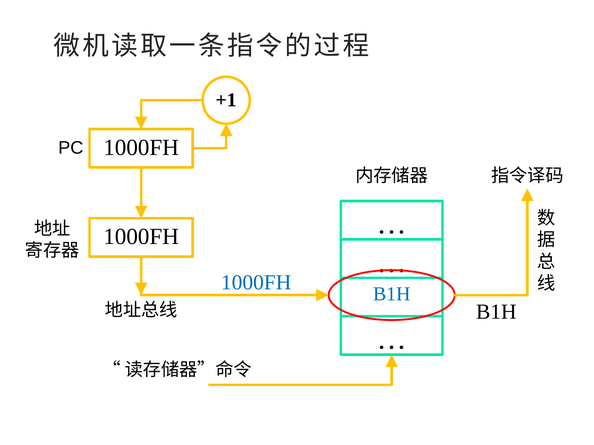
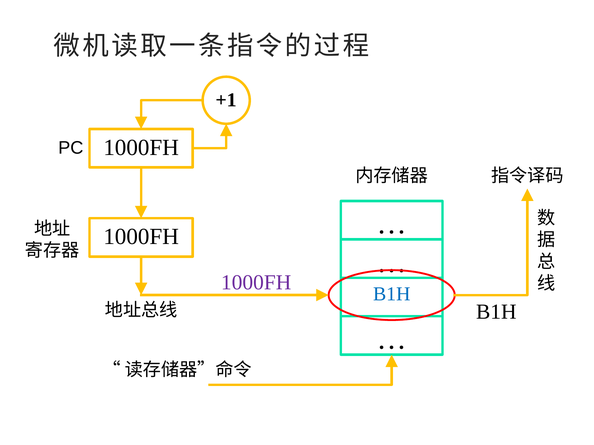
1000FH at (256, 283) colour: blue -> purple
